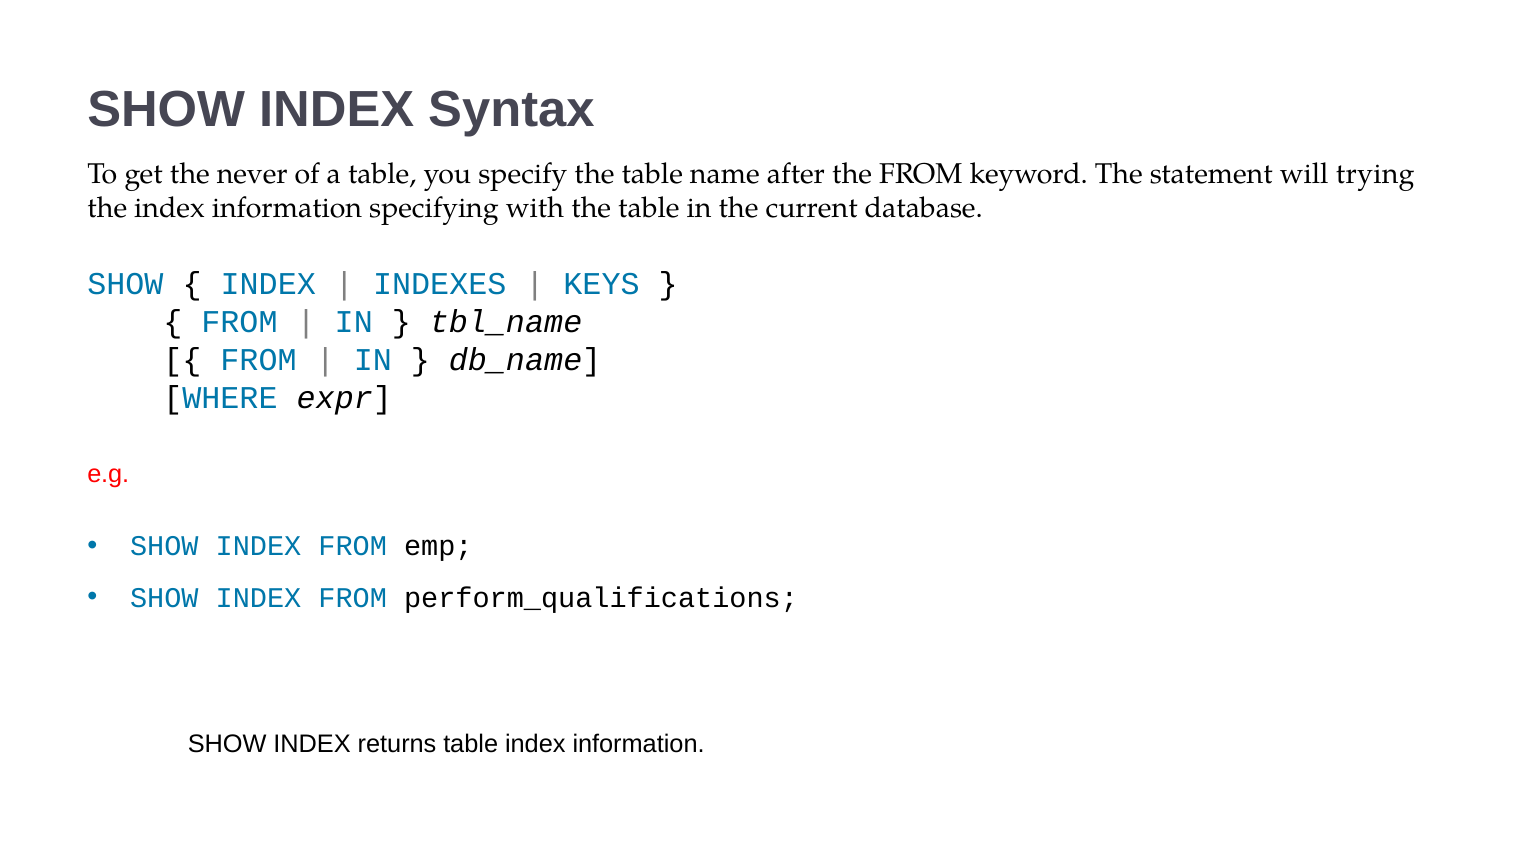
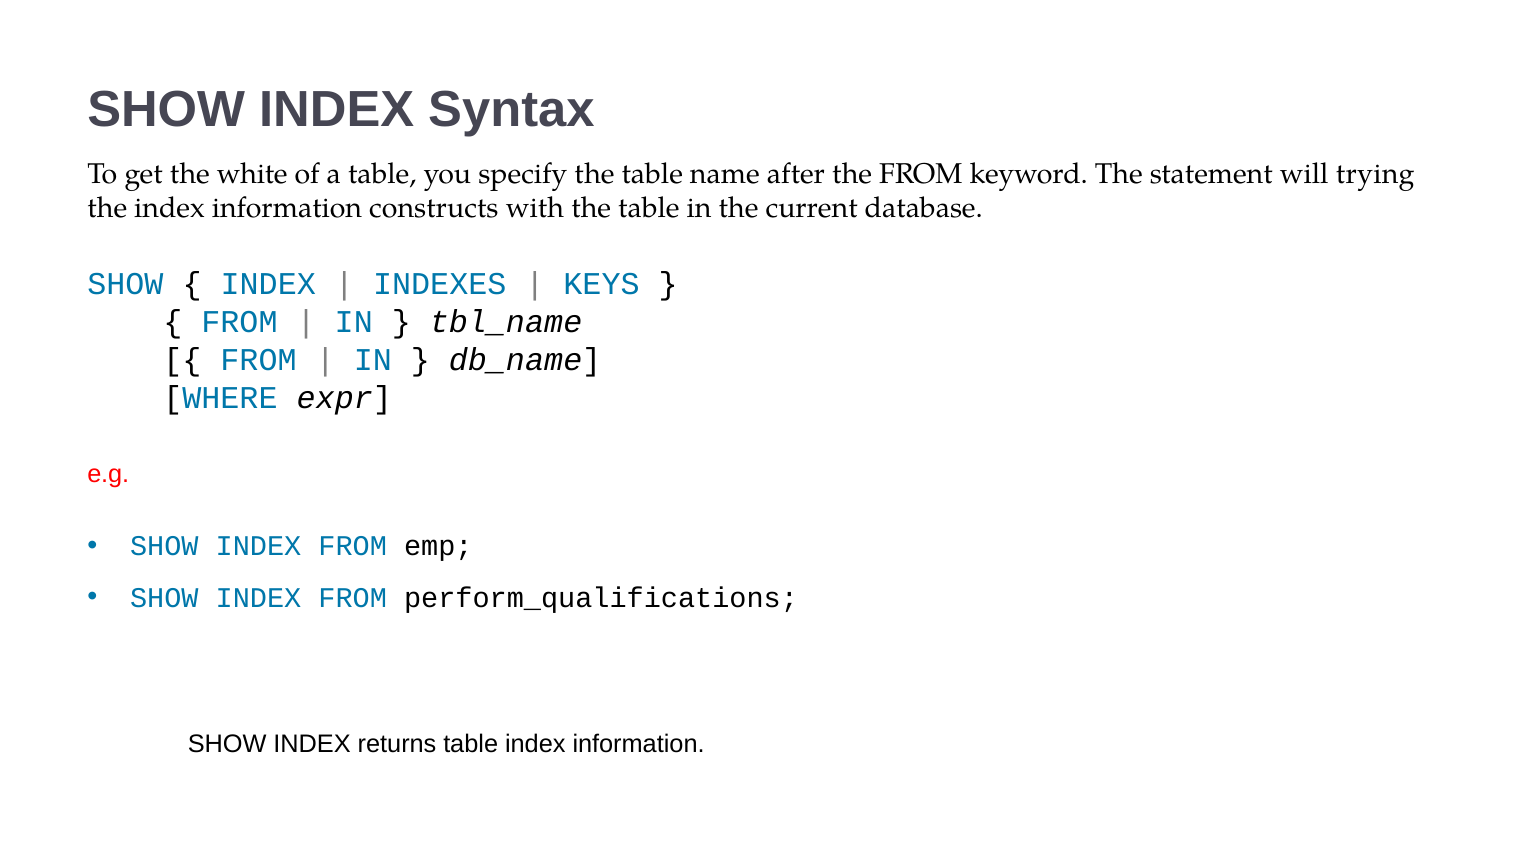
never: never -> white
specifying: specifying -> constructs
